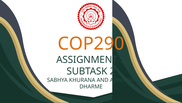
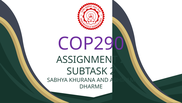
COP290 colour: orange -> purple
